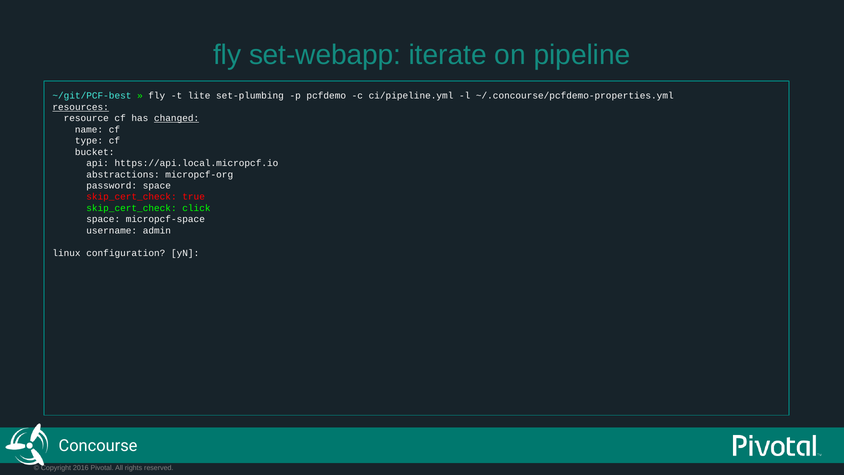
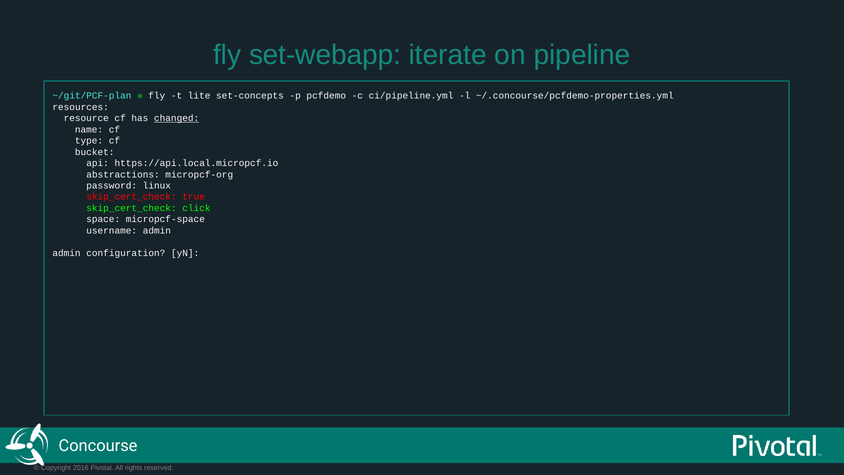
~/git/PCF-best: ~/git/PCF-best -> ~/git/PCF-plan
set-plumbing: set-plumbing -> set-concepts
resources underline: present -> none
password space: space -> linux
linux at (67, 253): linux -> admin
